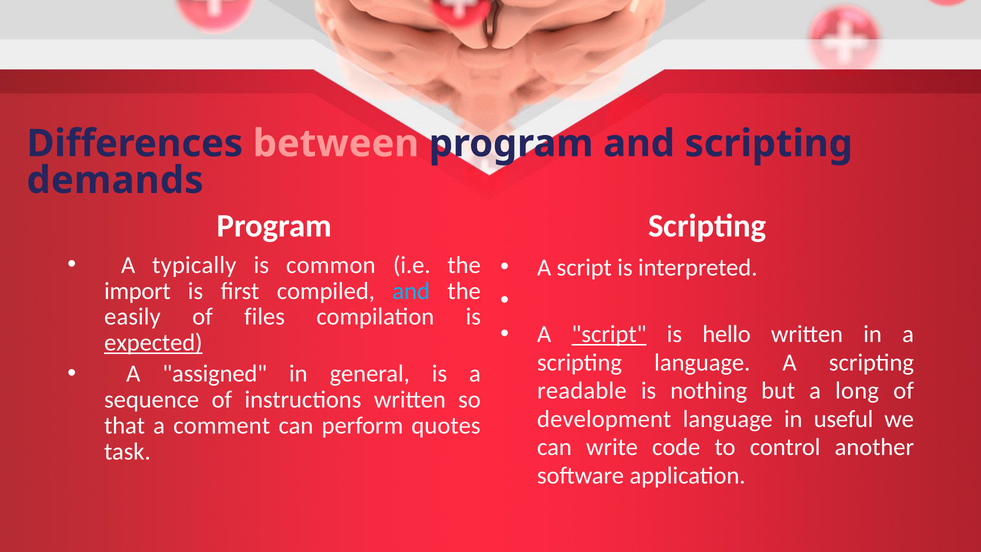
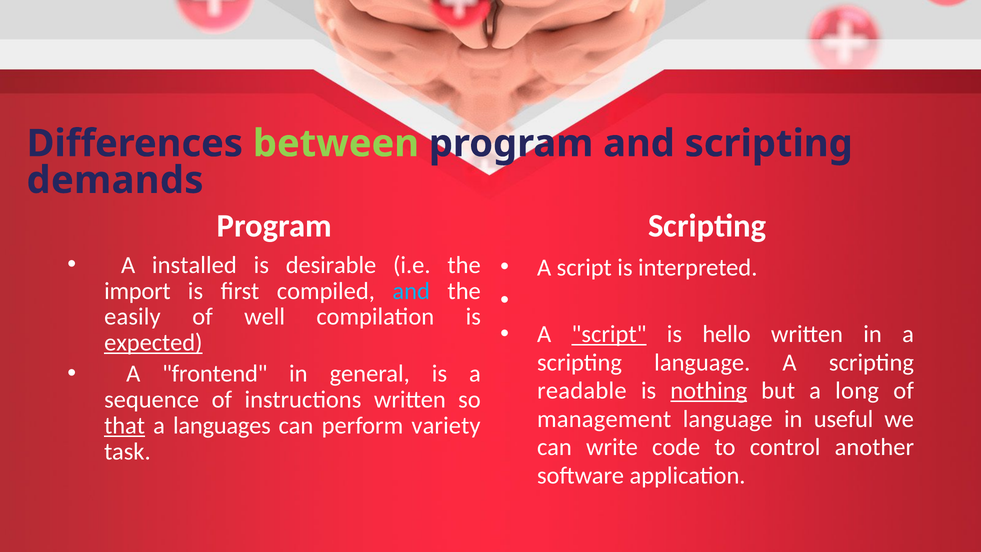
between colour: pink -> light green
typically: typically -> installed
common: common -> desirable
files: files -> well
assigned: assigned -> frontend
nothing underline: none -> present
development: development -> management
that underline: none -> present
comment: comment -> languages
quotes: quotes -> variety
